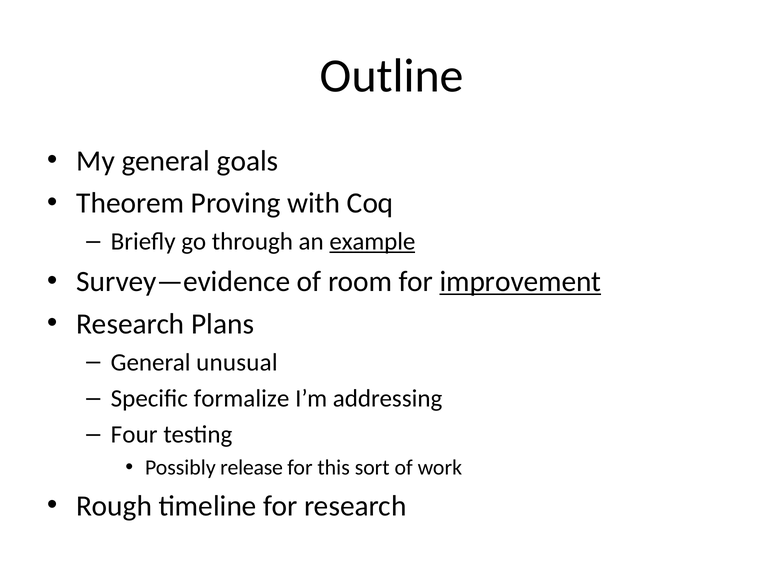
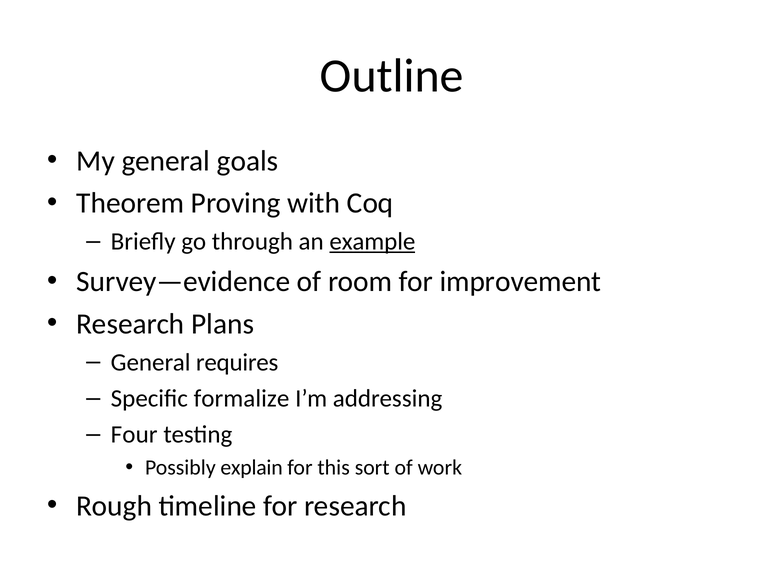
improvement underline: present -> none
unusual: unusual -> requires
release: release -> explain
